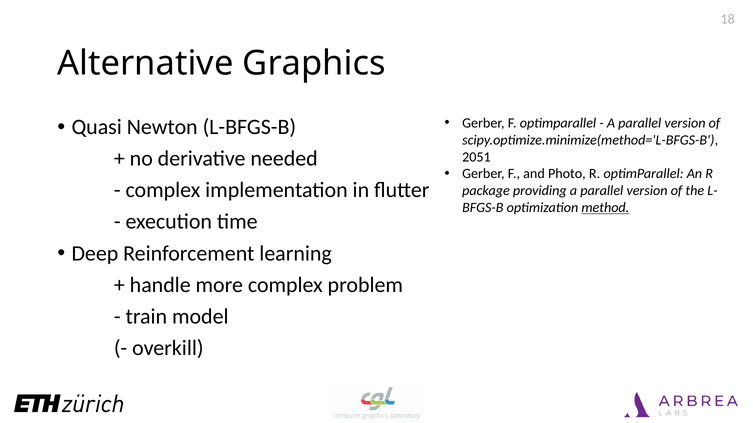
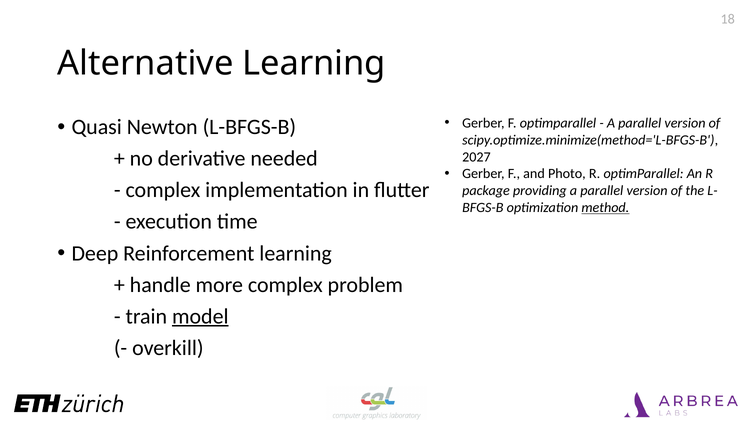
Alternative Graphics: Graphics -> Learning
2051: 2051 -> 2027
model underline: none -> present
